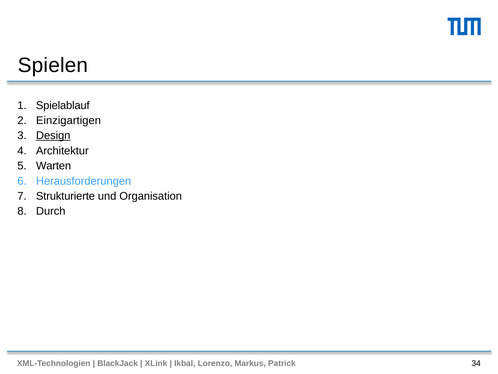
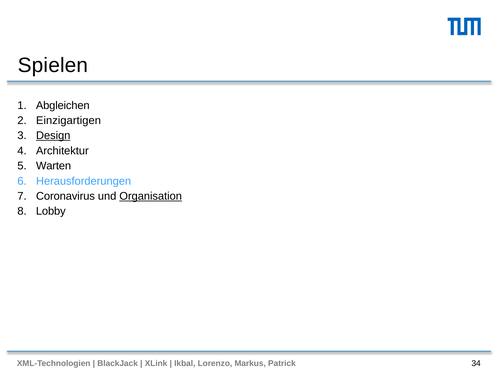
Spielablauf: Spielablauf -> Abgleichen
Strukturierte: Strukturierte -> Coronavirus
Organisation underline: none -> present
Durch: Durch -> Lobby
